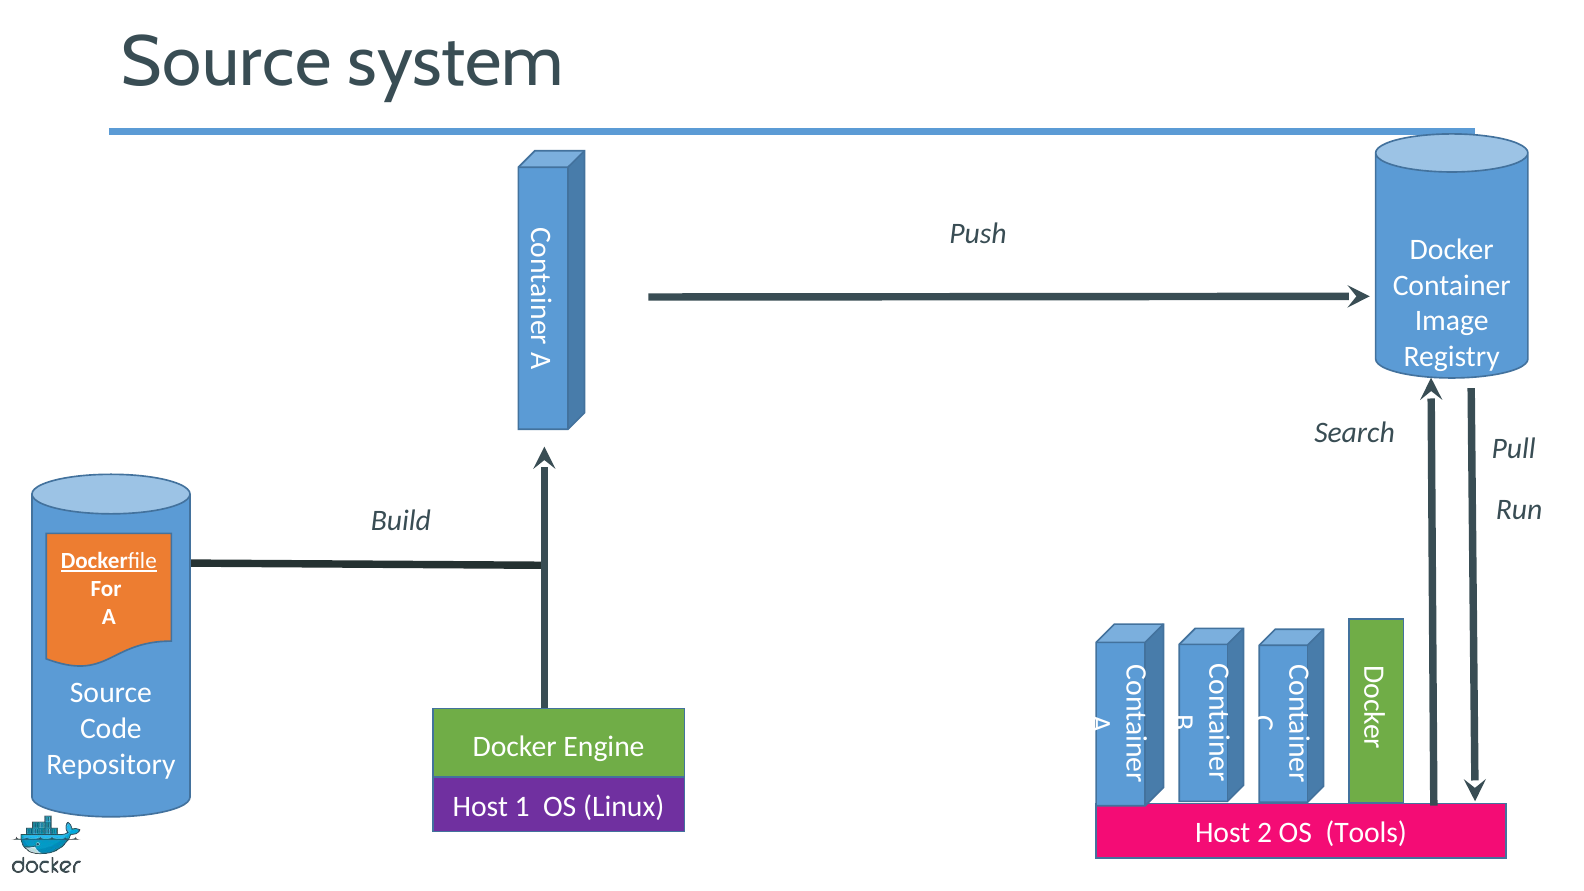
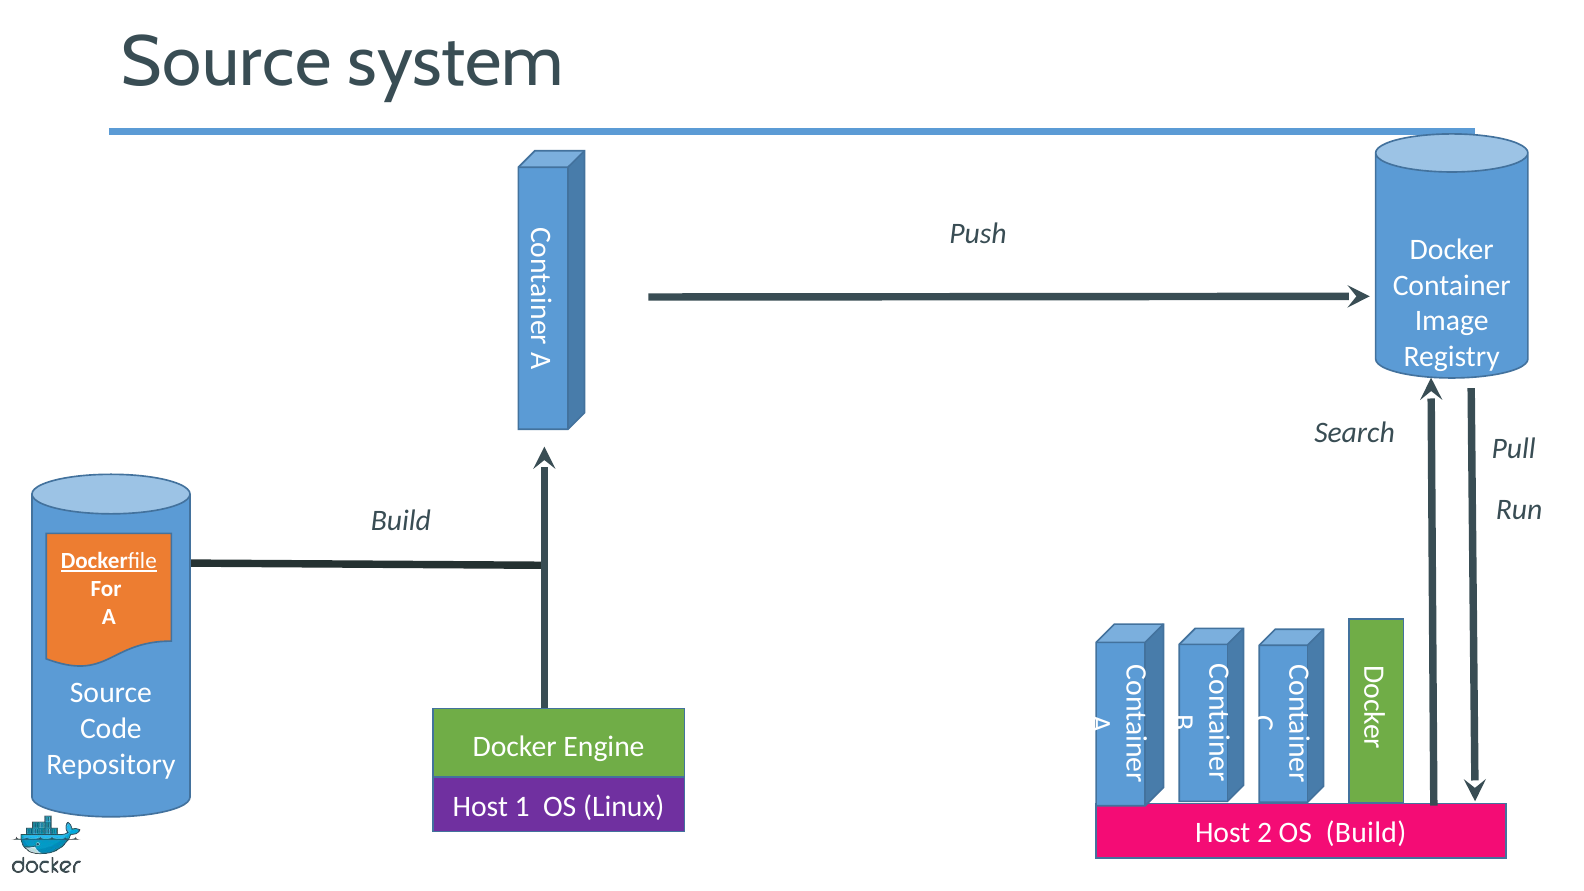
OS Tools: Tools -> Build
